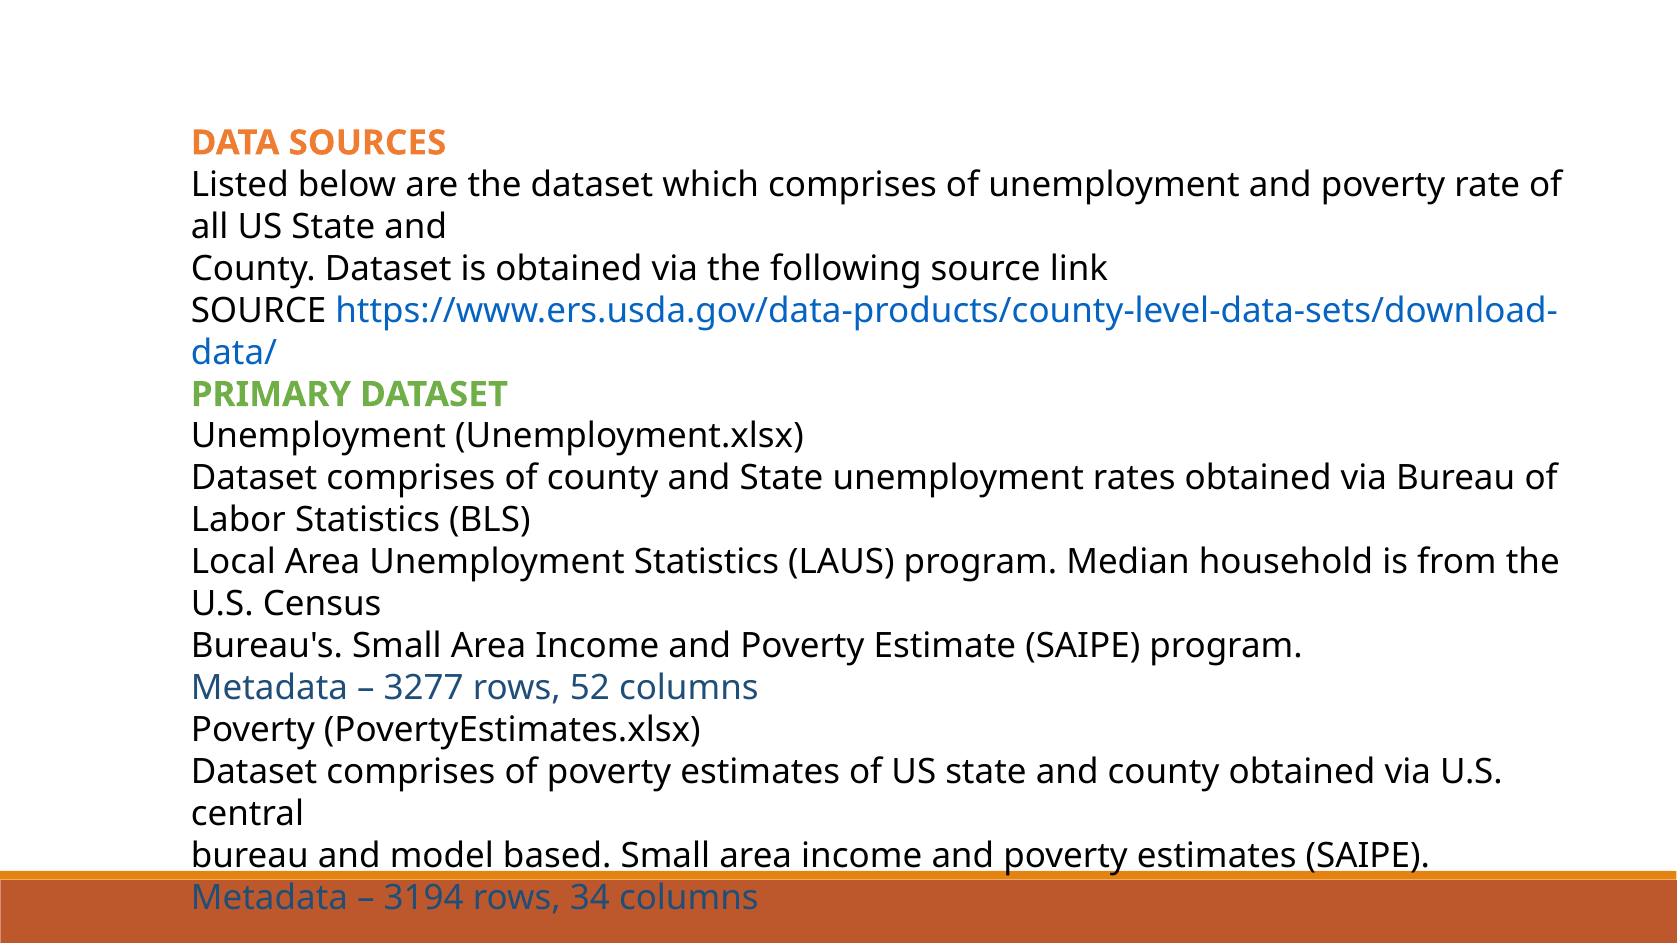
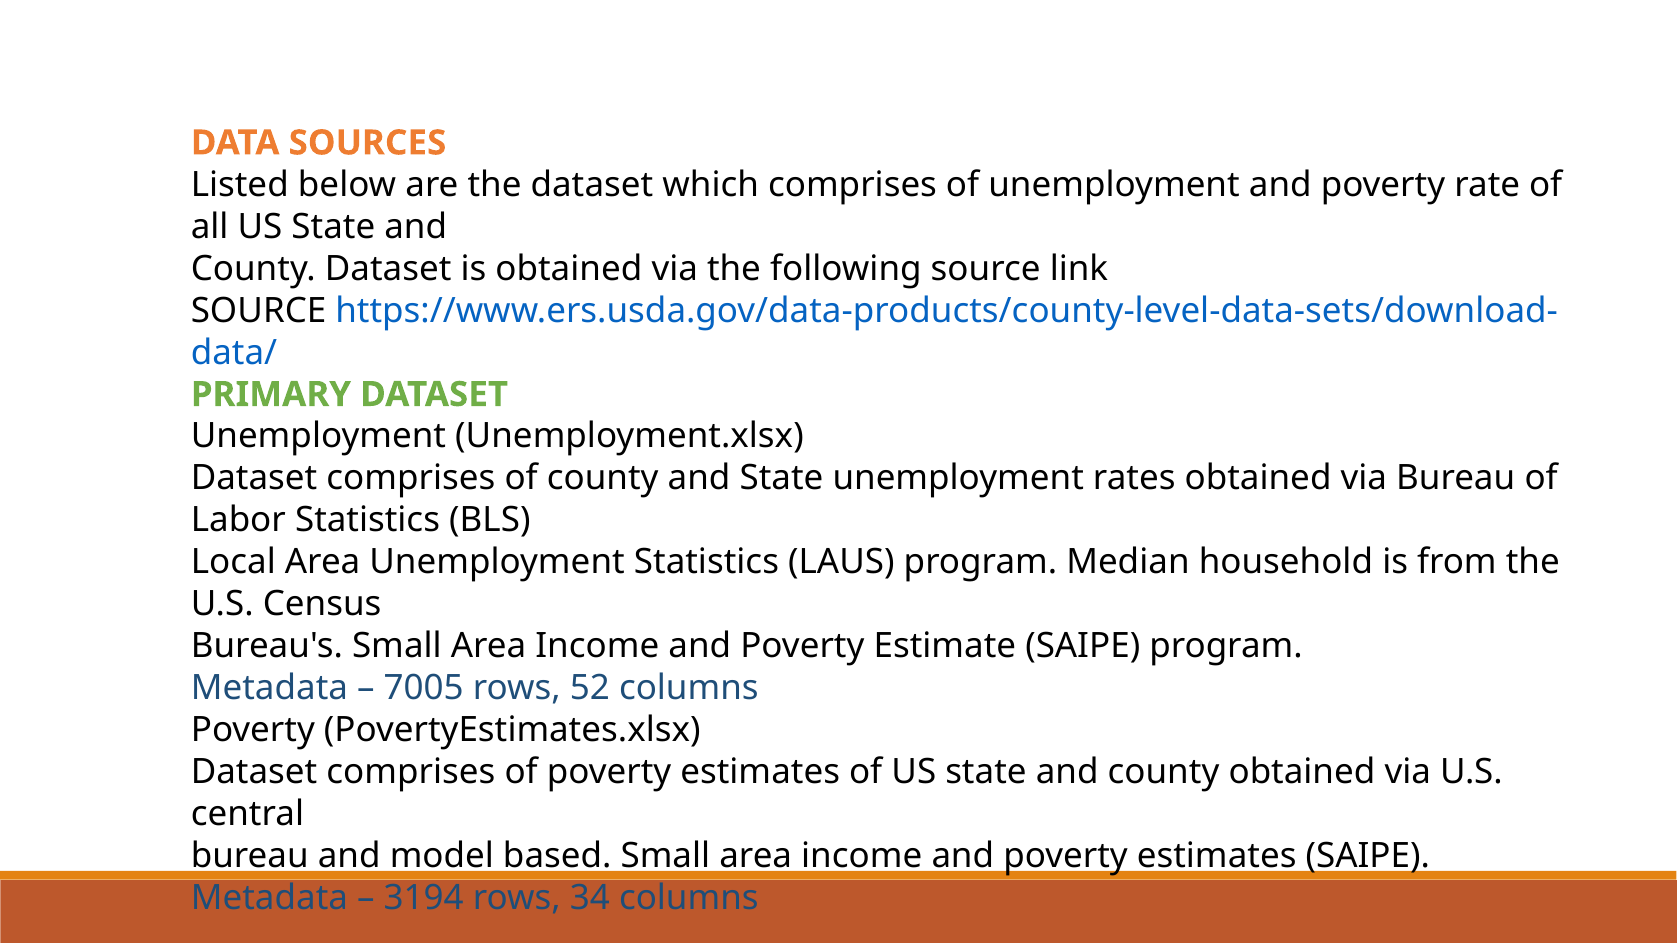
3277: 3277 -> 7005
